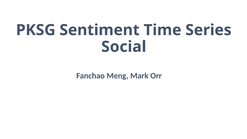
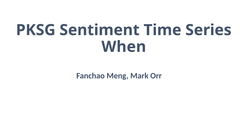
Social: Social -> When
